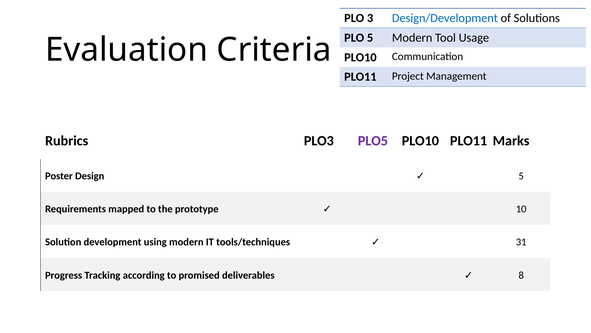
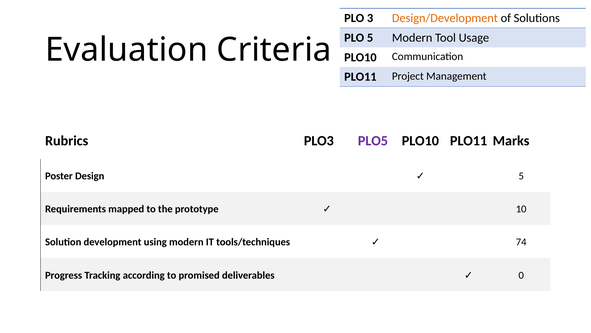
Design/Development colour: blue -> orange
31: 31 -> 74
8: 8 -> 0
